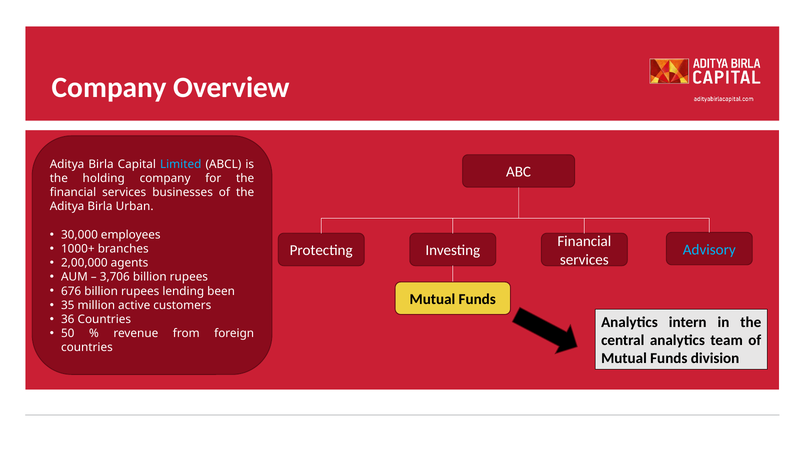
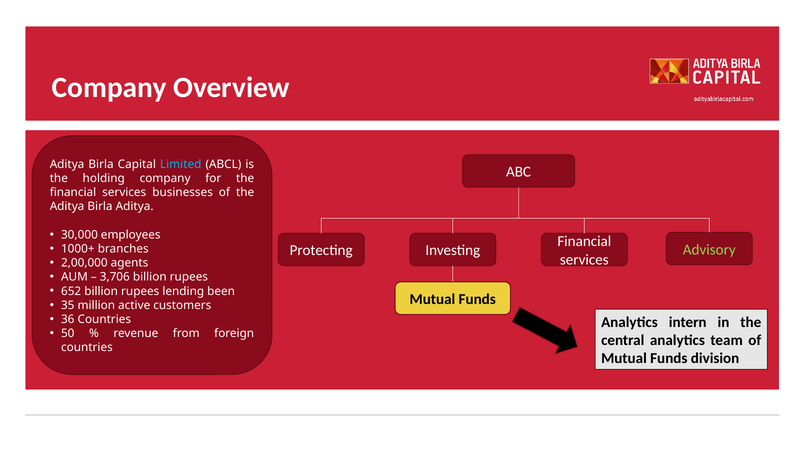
Birla Urban: Urban -> Aditya
Advisory colour: light blue -> light green
676: 676 -> 652
